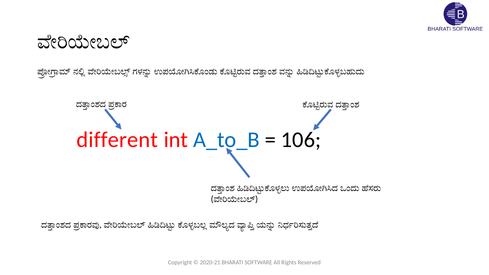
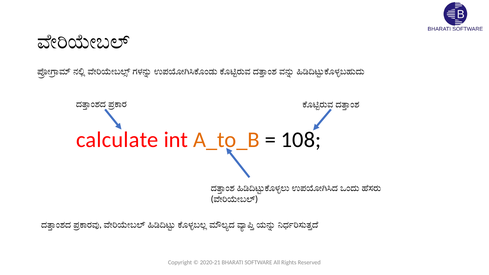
different: different -> calculate
A_to_B colour: blue -> orange
106: 106 -> 108
